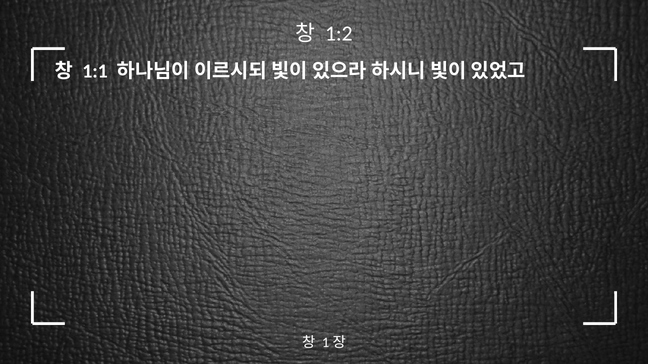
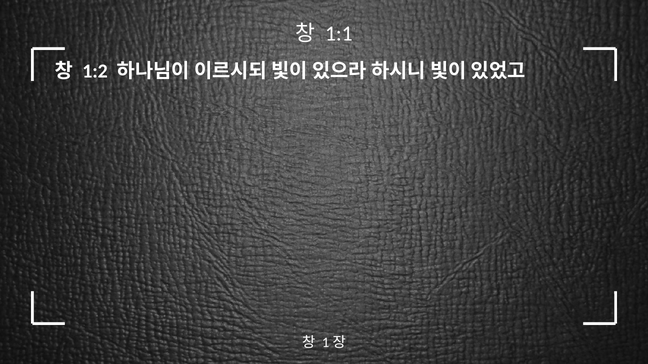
1:2: 1:2 -> 1:1
1:1: 1:1 -> 1:2
